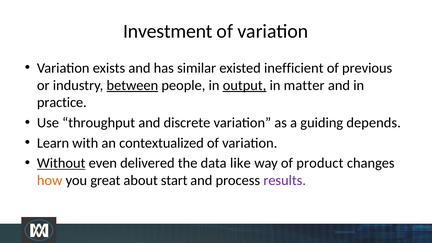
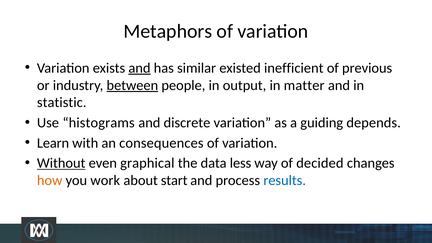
Investment: Investment -> Metaphors
and at (139, 68) underline: none -> present
output underline: present -> none
practice: practice -> statistic
throughput: throughput -> histograms
contextualized: contextualized -> consequences
delivered: delivered -> graphical
like: like -> less
product: product -> decided
great: great -> work
results colour: purple -> blue
